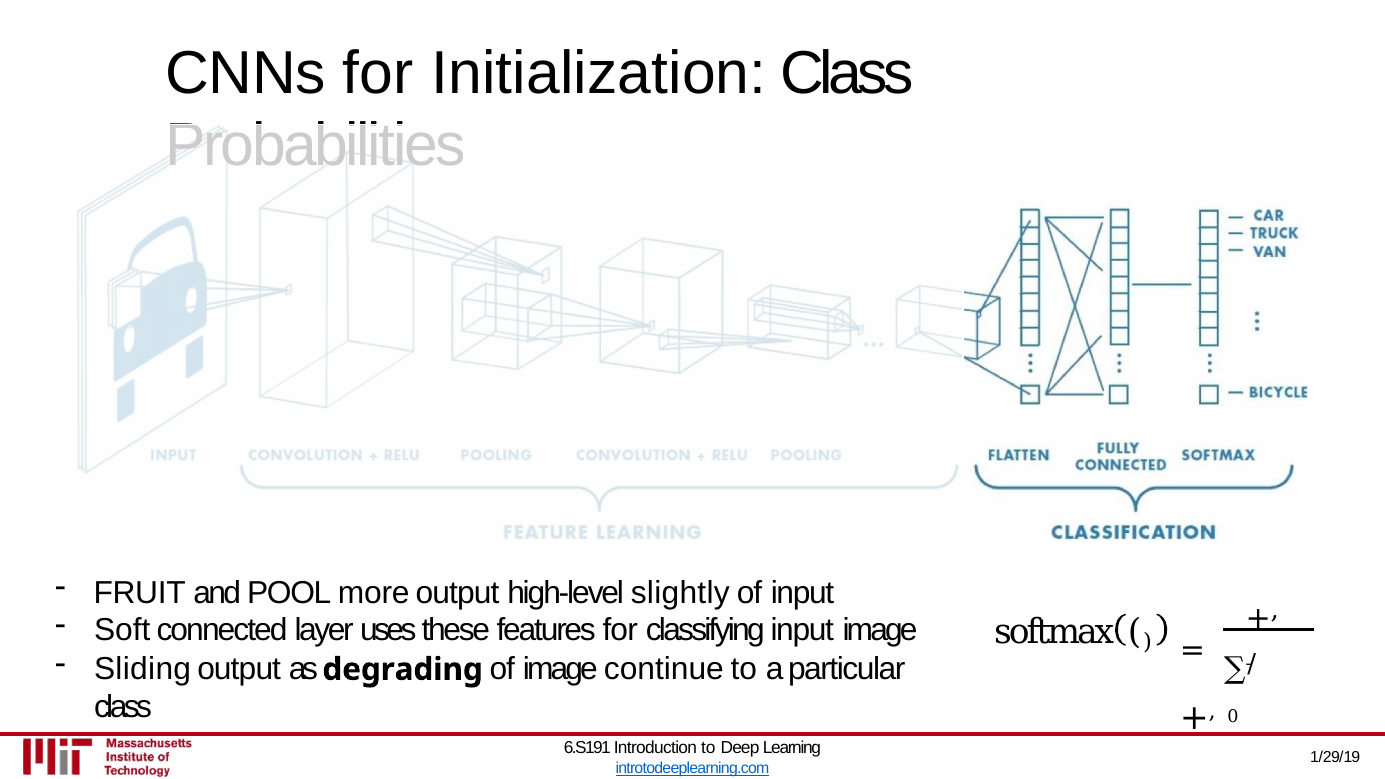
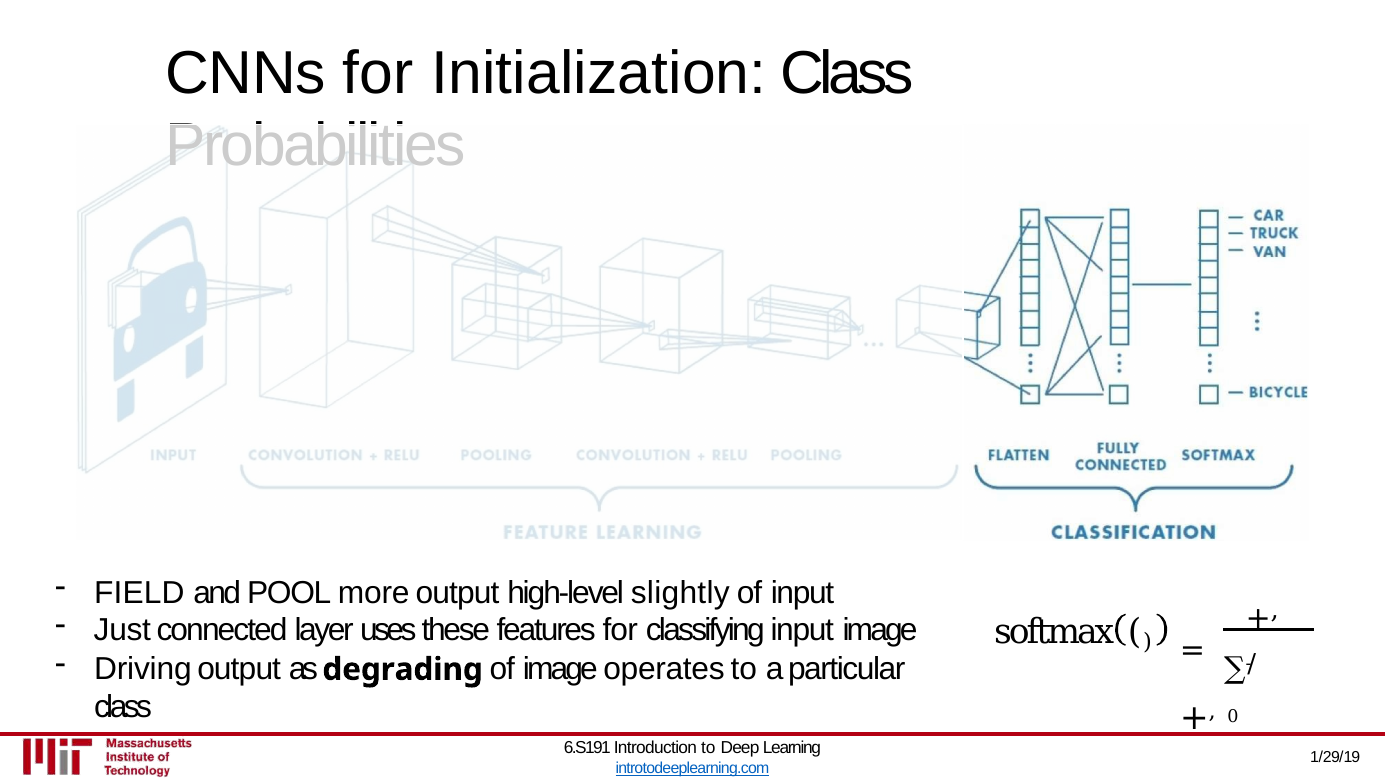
FRUIT: FRUIT -> FIELD
Soft: Soft -> Just
Sliding: Sliding -> Driving
continue: continue -> operates
